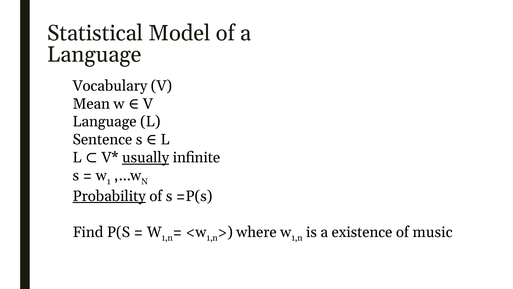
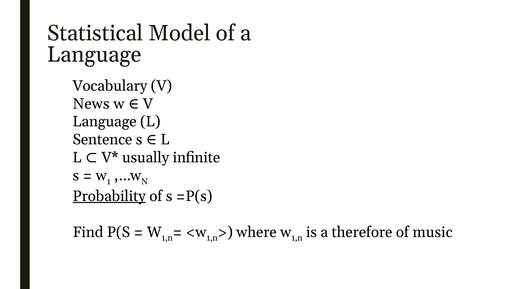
Mean: Mean -> News
usually underline: present -> none
existence: existence -> therefore
